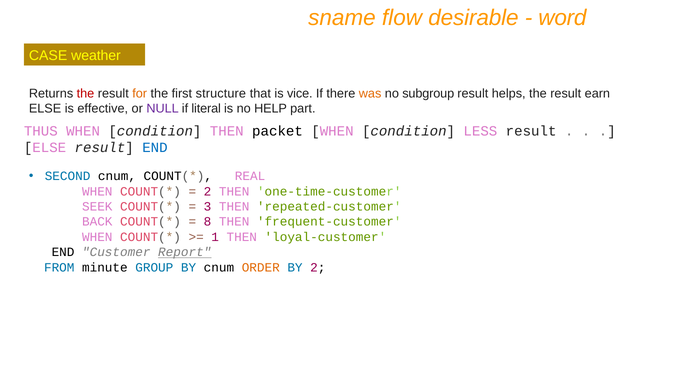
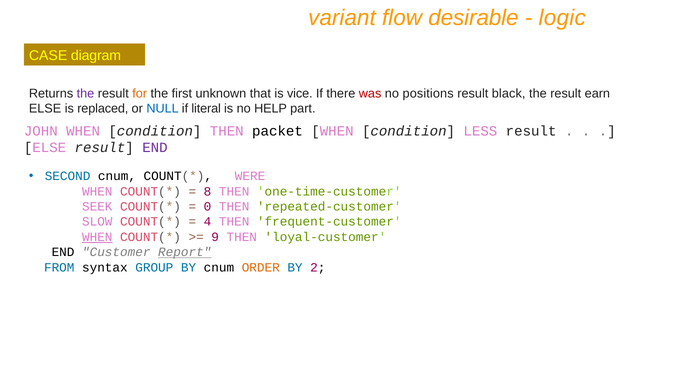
sname: sname -> variant
word: word -> logic
weather: weather -> diagram
the at (85, 93) colour: red -> purple
structure: structure -> unknown
was colour: orange -> red
subgroup: subgroup -> positions
helps: helps -> black
effective: effective -> replaced
NULL colour: purple -> blue
THUS: THUS -> JOHN
END at (155, 148) colour: blue -> purple
REAL: REAL -> WERE
2 at (208, 192): 2 -> 8
3: 3 -> 0
BACK: BACK -> SLOW
8: 8 -> 4
WHEN at (97, 237) underline: none -> present
1: 1 -> 9
minute: minute -> syntax
